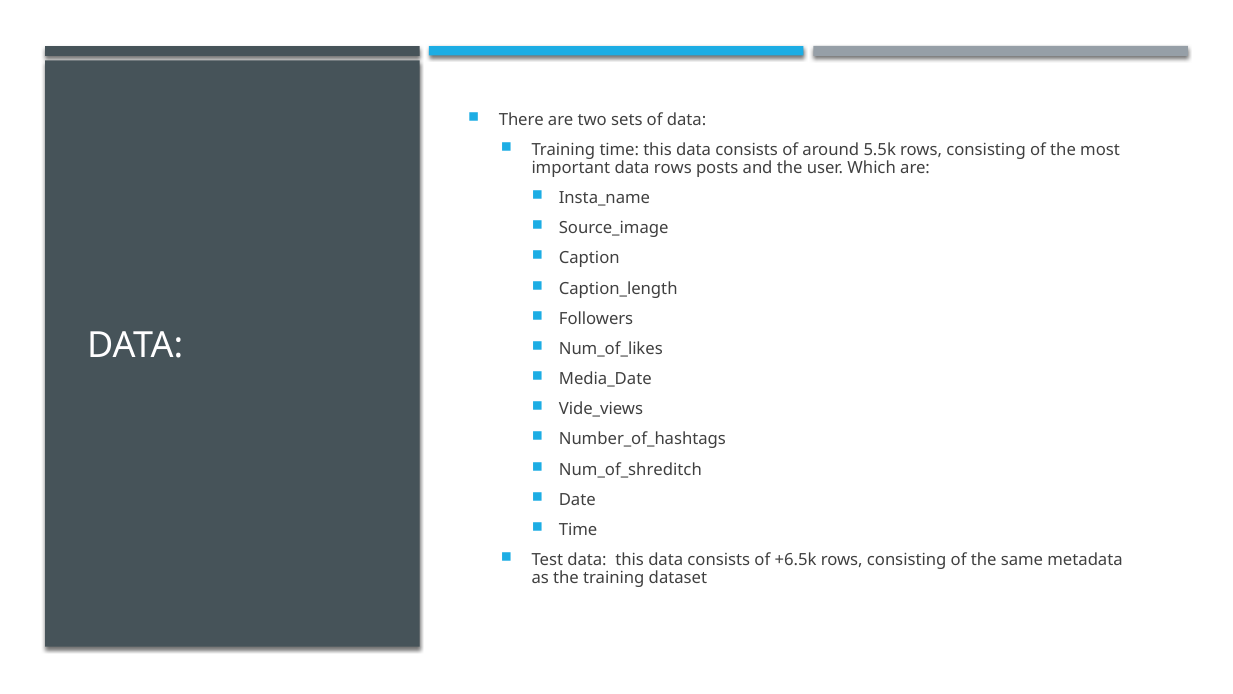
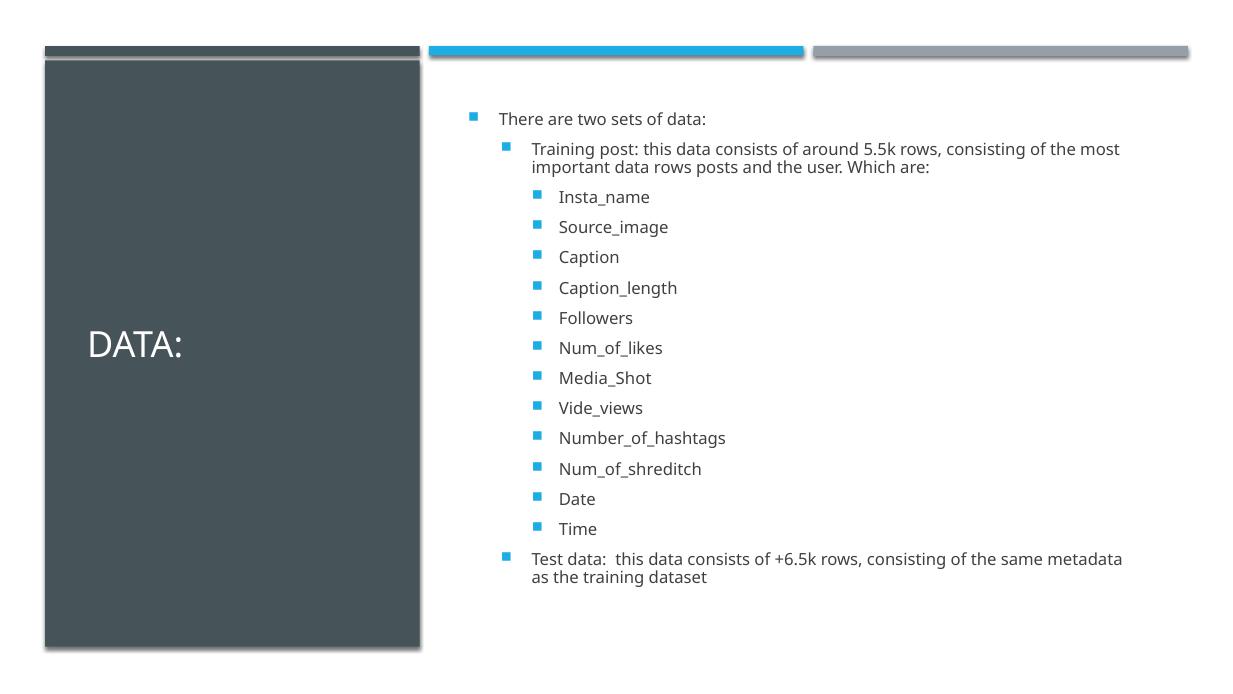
Training time: time -> post
Media_Date: Media_Date -> Media_Shot
